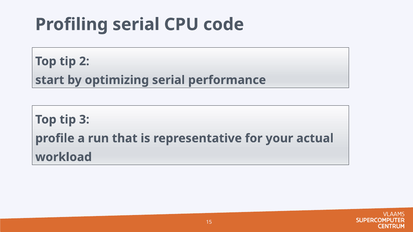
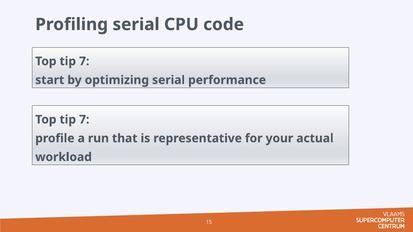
2 at (84, 61): 2 -> 7
3 at (84, 120): 3 -> 7
